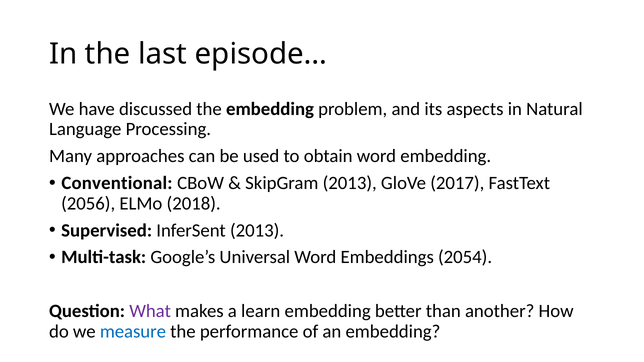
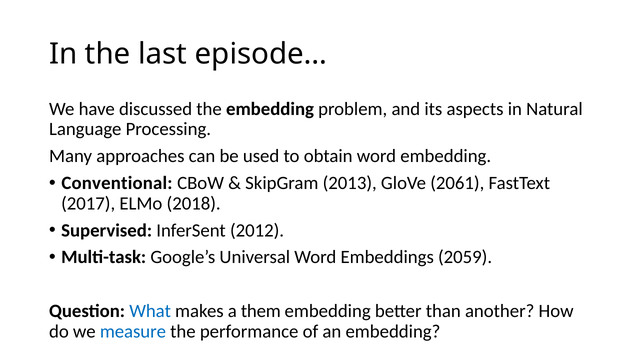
2017: 2017 -> 2061
2056: 2056 -> 2017
InferSent 2013: 2013 -> 2012
2054: 2054 -> 2059
What colour: purple -> blue
learn: learn -> them
